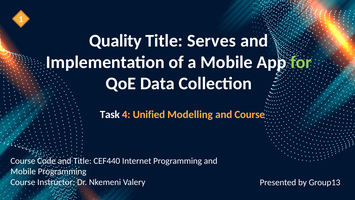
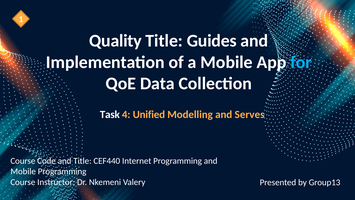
Serves: Serves -> Guides
for colour: light green -> light blue
and Course: Course -> Serves
